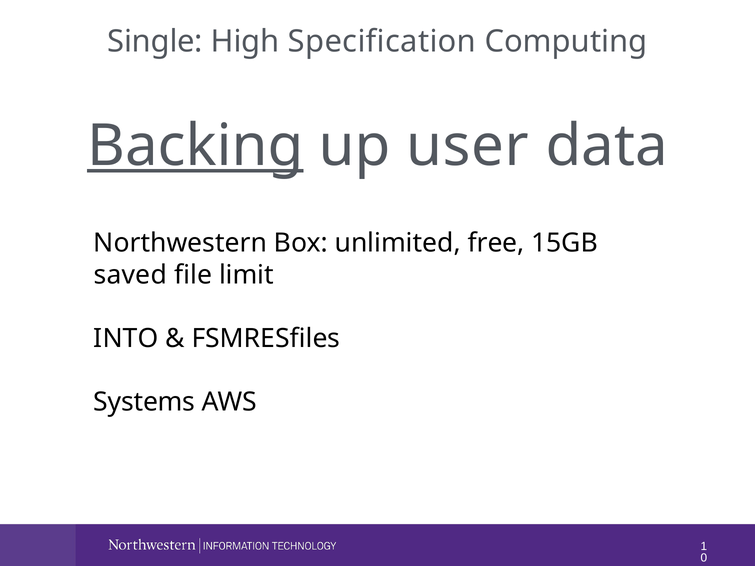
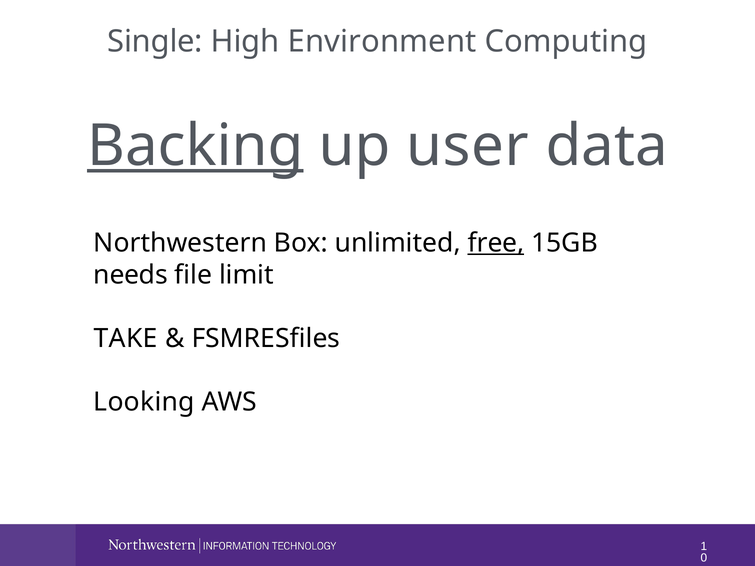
Specification: Specification -> Environment
free underline: none -> present
saved: saved -> needs
INTO: INTO -> TAKE
Systems: Systems -> Looking
